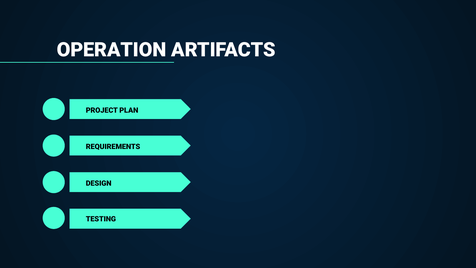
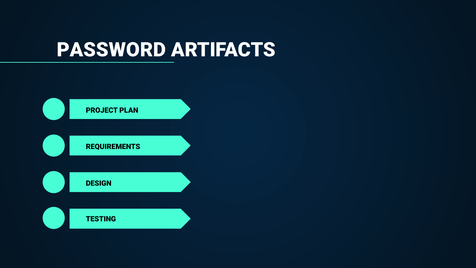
OPERATION: OPERATION -> PASSWORD
